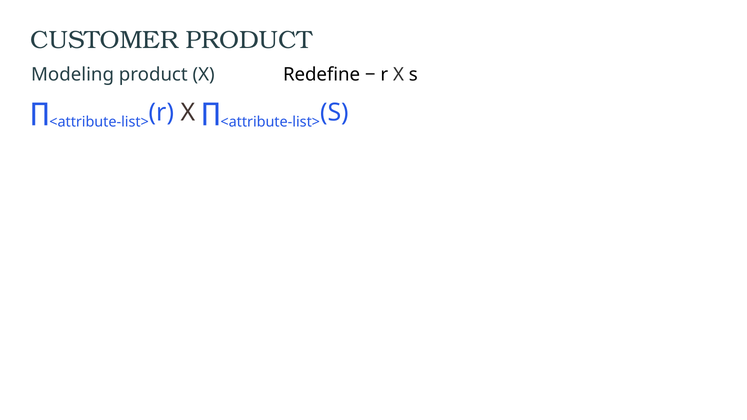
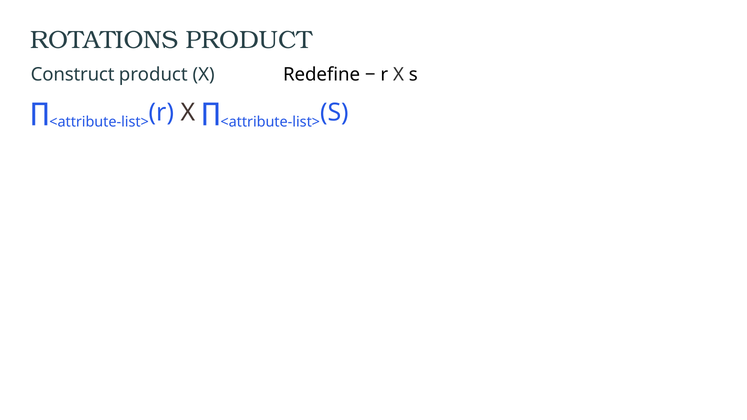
CUSTOMER: CUSTOMER -> ROTATIONS
Modeling: Modeling -> Construct
